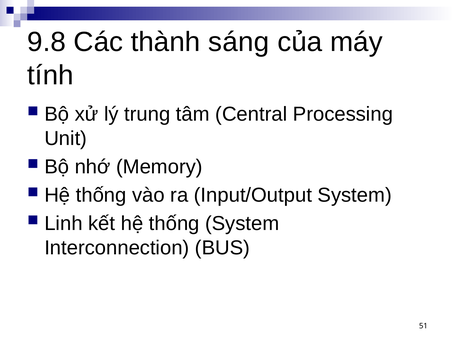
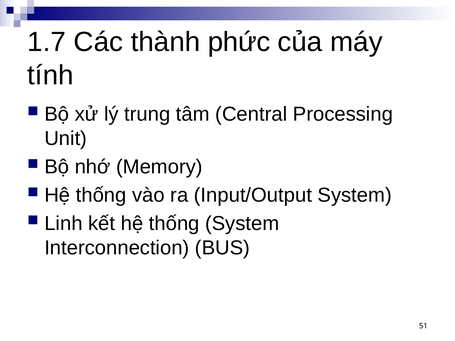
9.8: 9.8 -> 1.7
sáng: sáng -> phức
